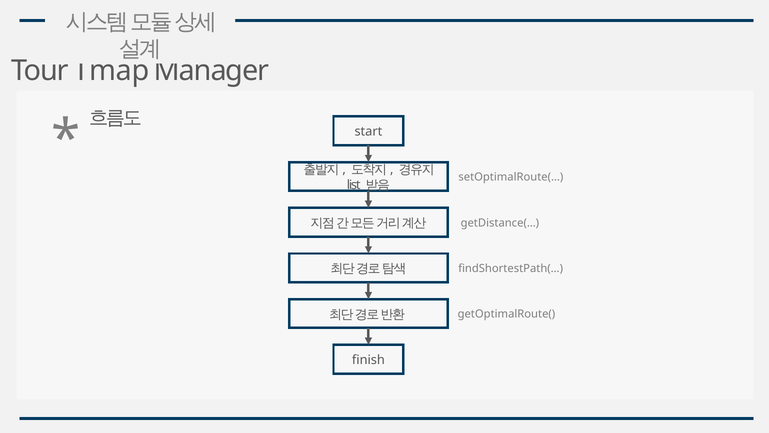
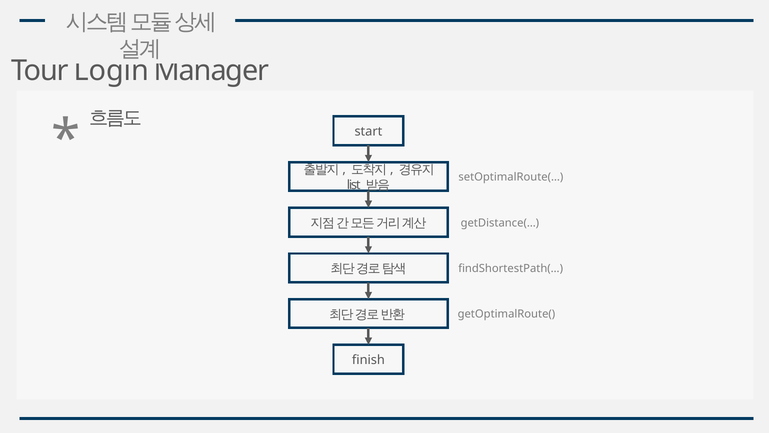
Tmap: Tmap -> Login
